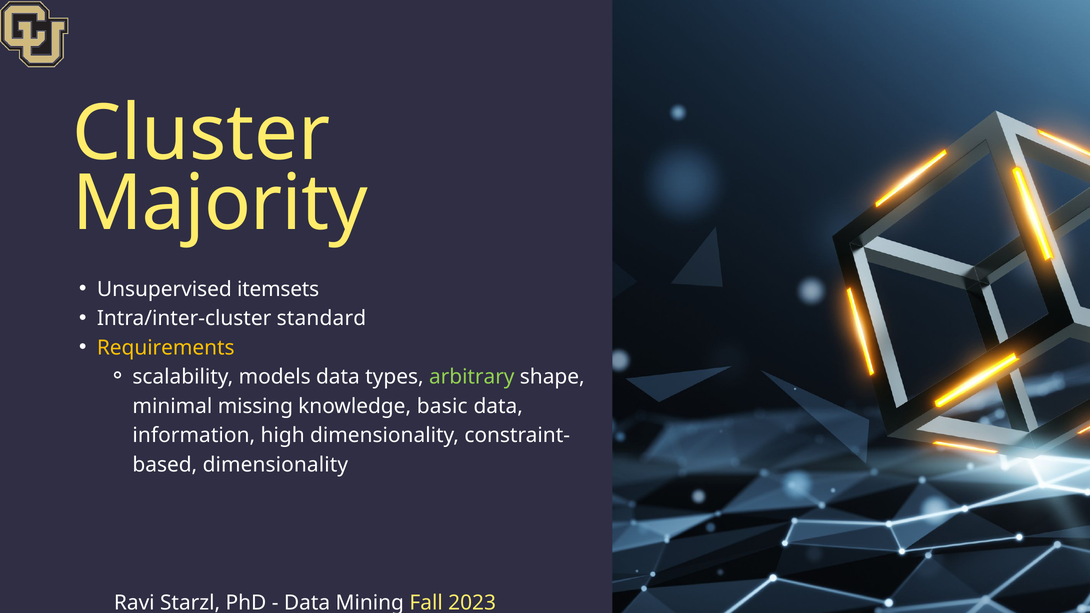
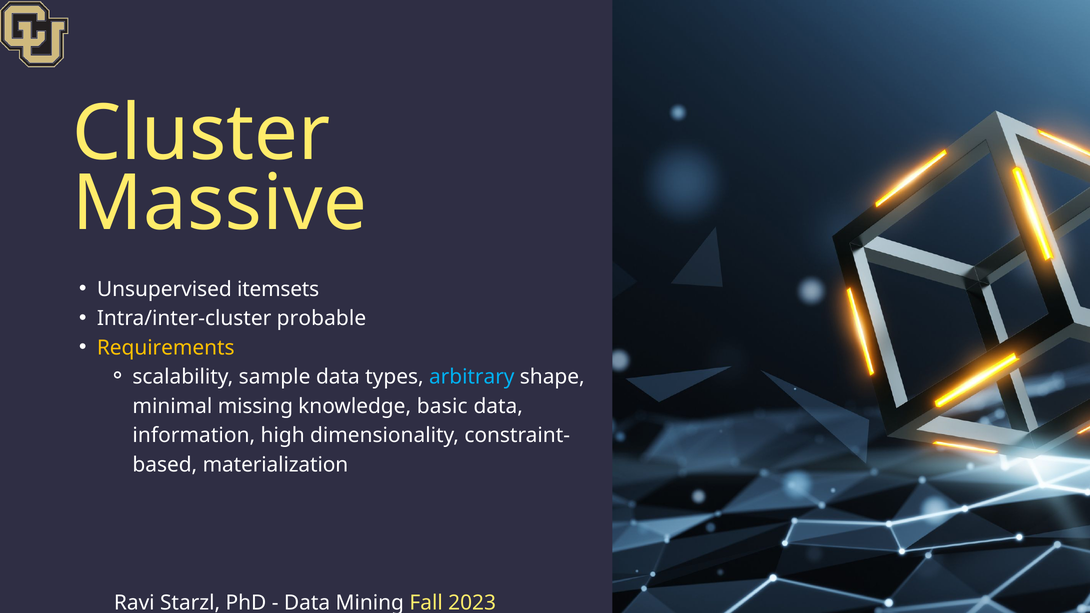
Majority: Majority -> Massive
standard: standard -> probable
models: models -> sample
arbitrary colour: light green -> light blue
dimensionality at (275, 465): dimensionality -> materialization
